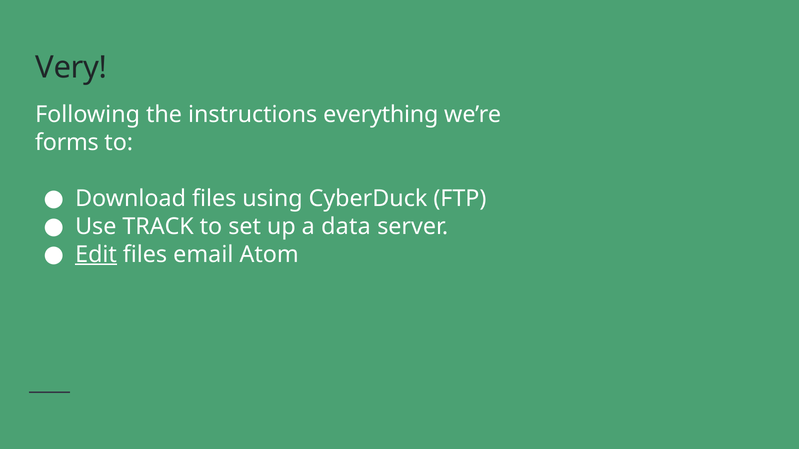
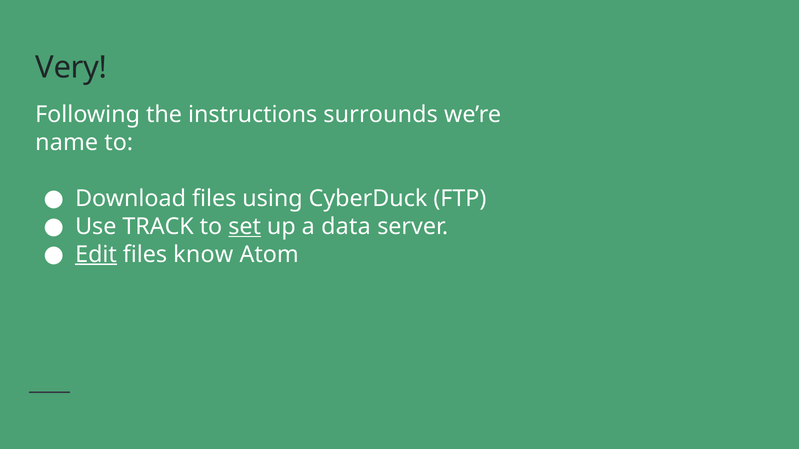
everything: everything -> surrounds
forms: forms -> name
set underline: none -> present
email: email -> know
